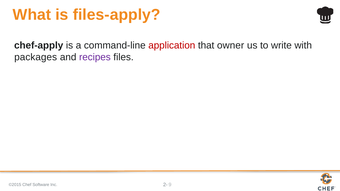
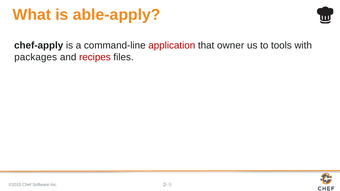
files-apply: files-apply -> able-apply
write: write -> tools
recipes colour: purple -> red
